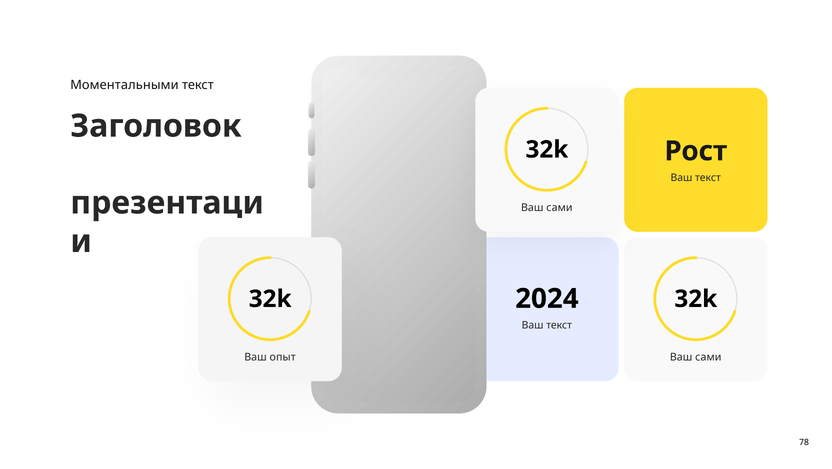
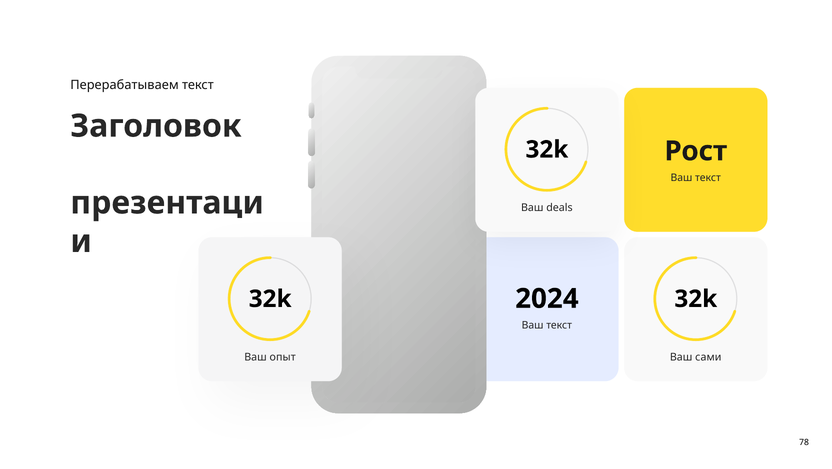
Моментальными: Моментальными -> Перерабатываем
сами at (559, 208): сами -> deals
